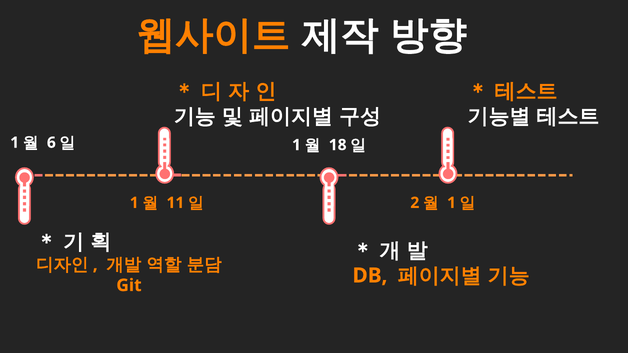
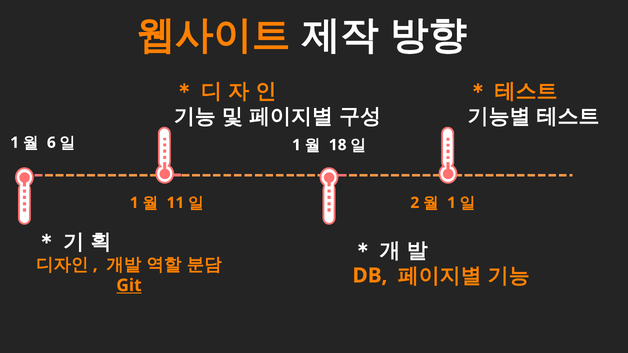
Git underline: none -> present
